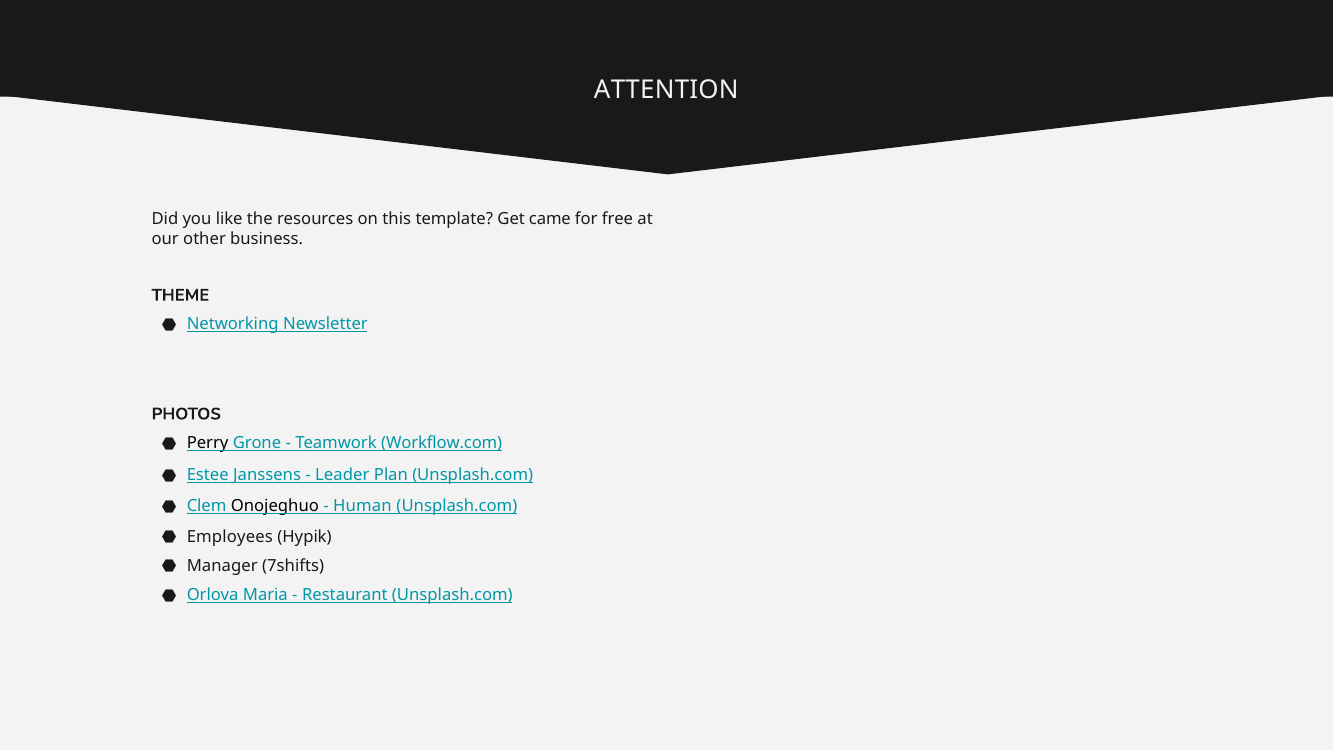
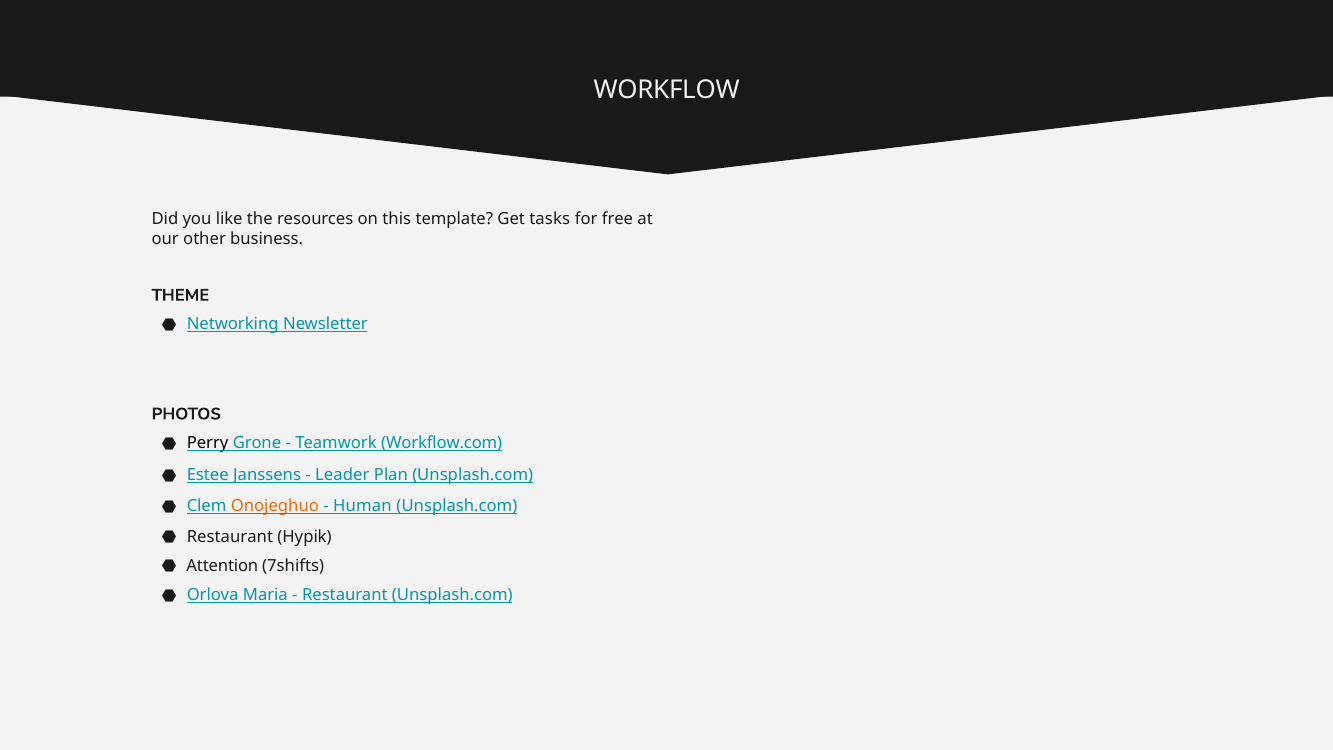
ATTENTION: ATTENTION -> WORKFLOW
came: came -> tasks
Onojeghuo colour: black -> orange
Employees at (230, 537): Employees -> Restaurant
Manager: Manager -> Attention
